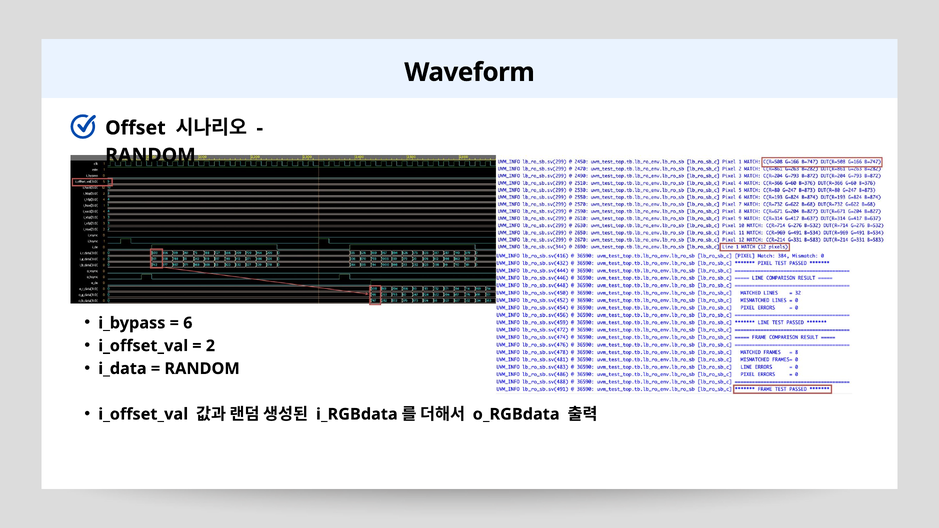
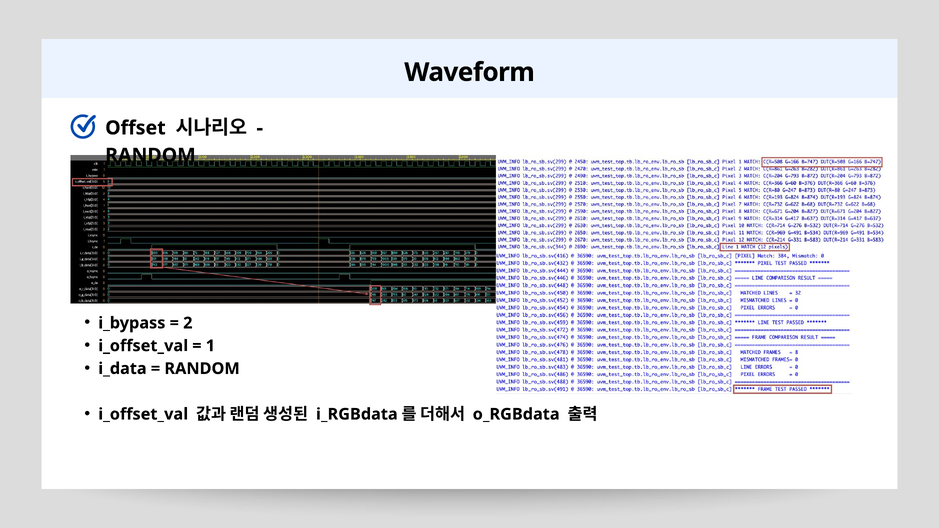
6: 6 -> 2
2: 2 -> 1
